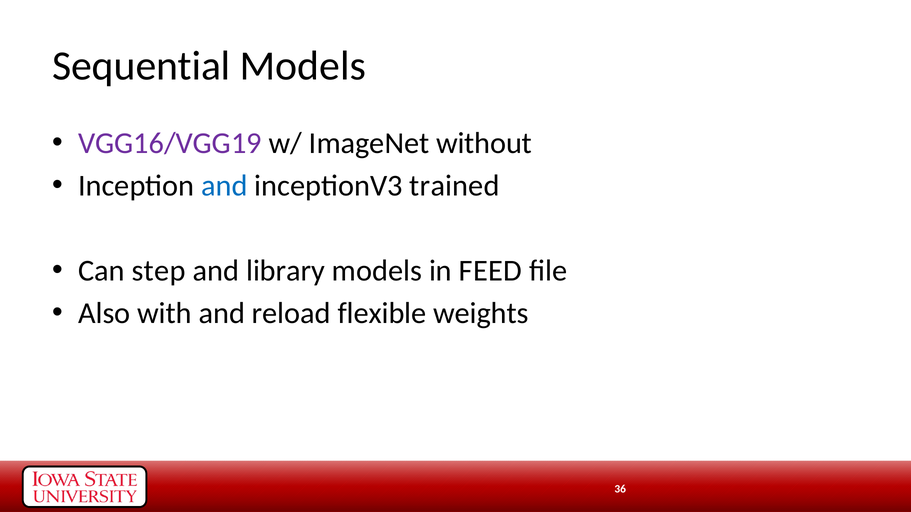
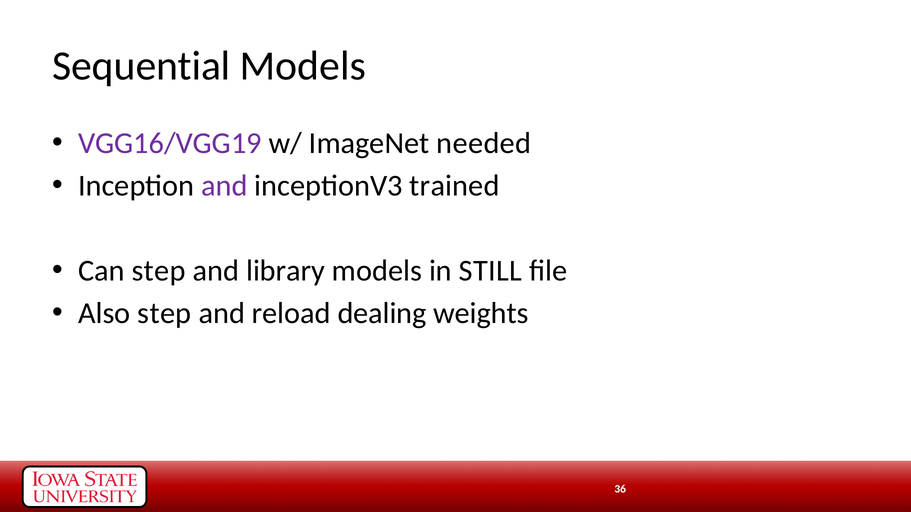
without: without -> needed
and at (224, 186) colour: blue -> purple
FEED: FEED -> STILL
Also with: with -> step
flexible: flexible -> dealing
